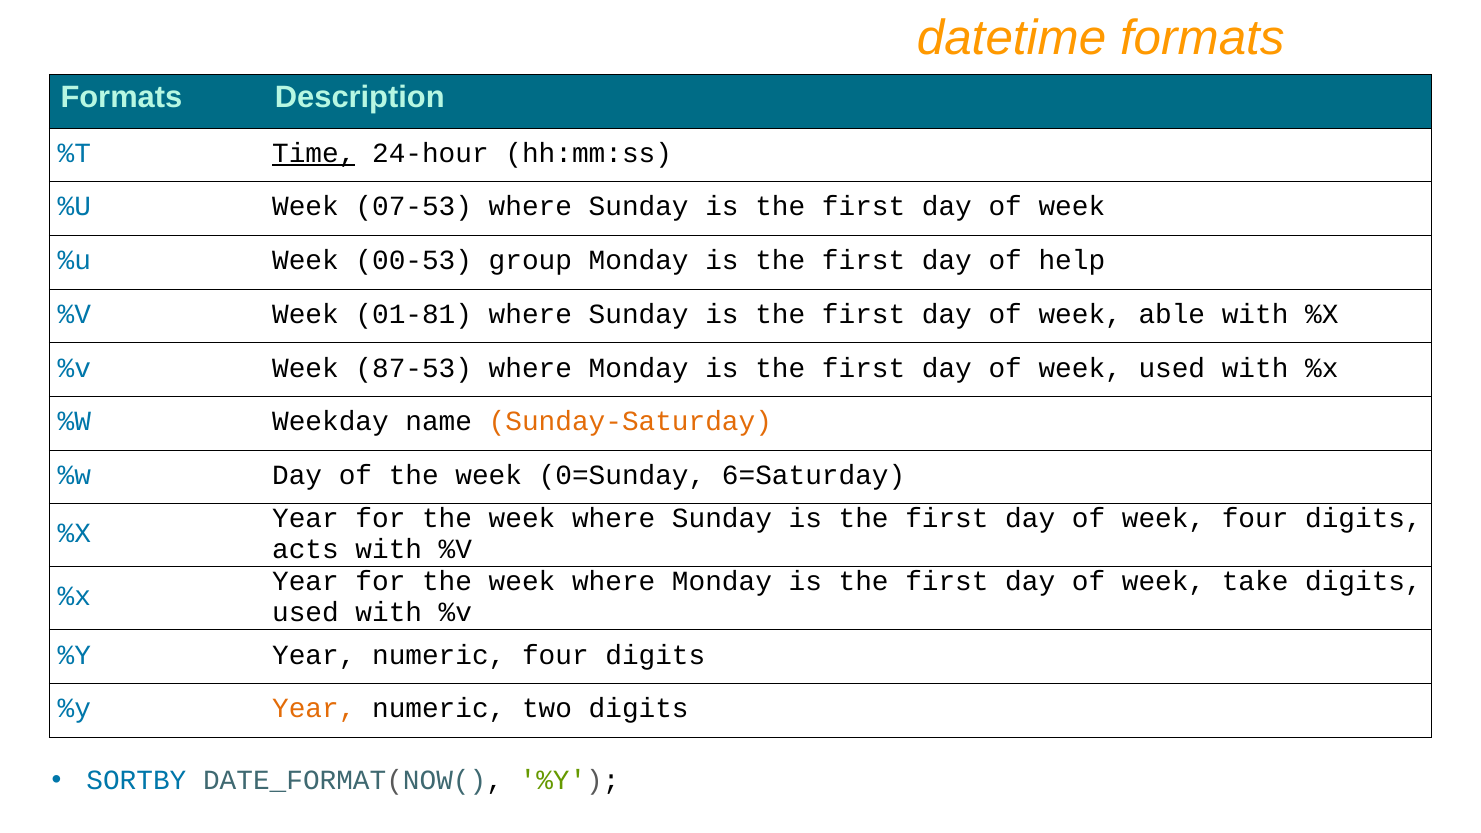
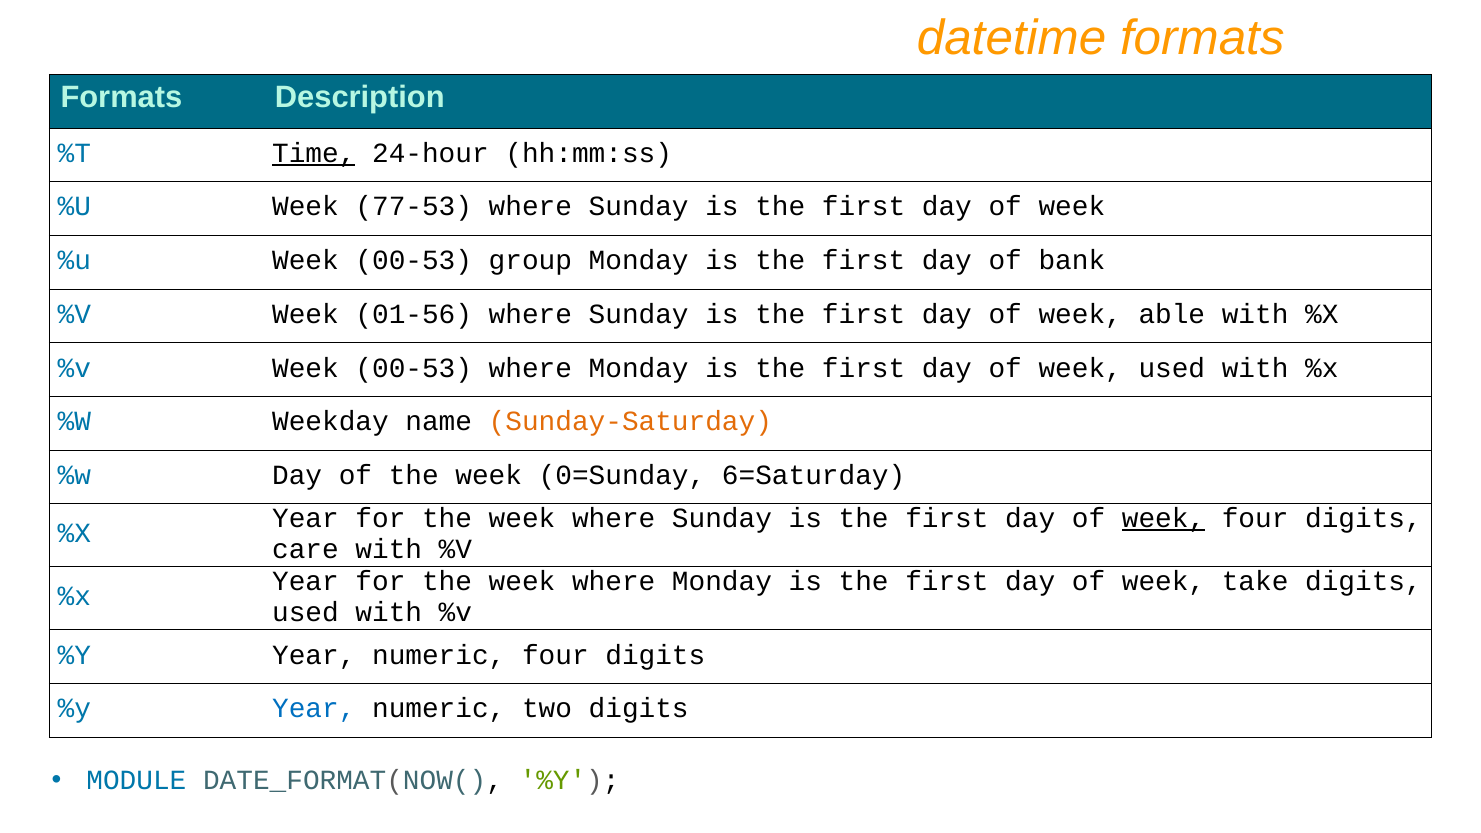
07-53: 07-53 -> 77-53
help: help -> bank
01-81: 01-81 -> 01-56
%v Week 87-53: 87-53 -> 00-53
week at (1163, 518) underline: none -> present
acts: acts -> care
Year at (314, 709) colour: orange -> blue
SORTBY: SORTBY -> MODULE
